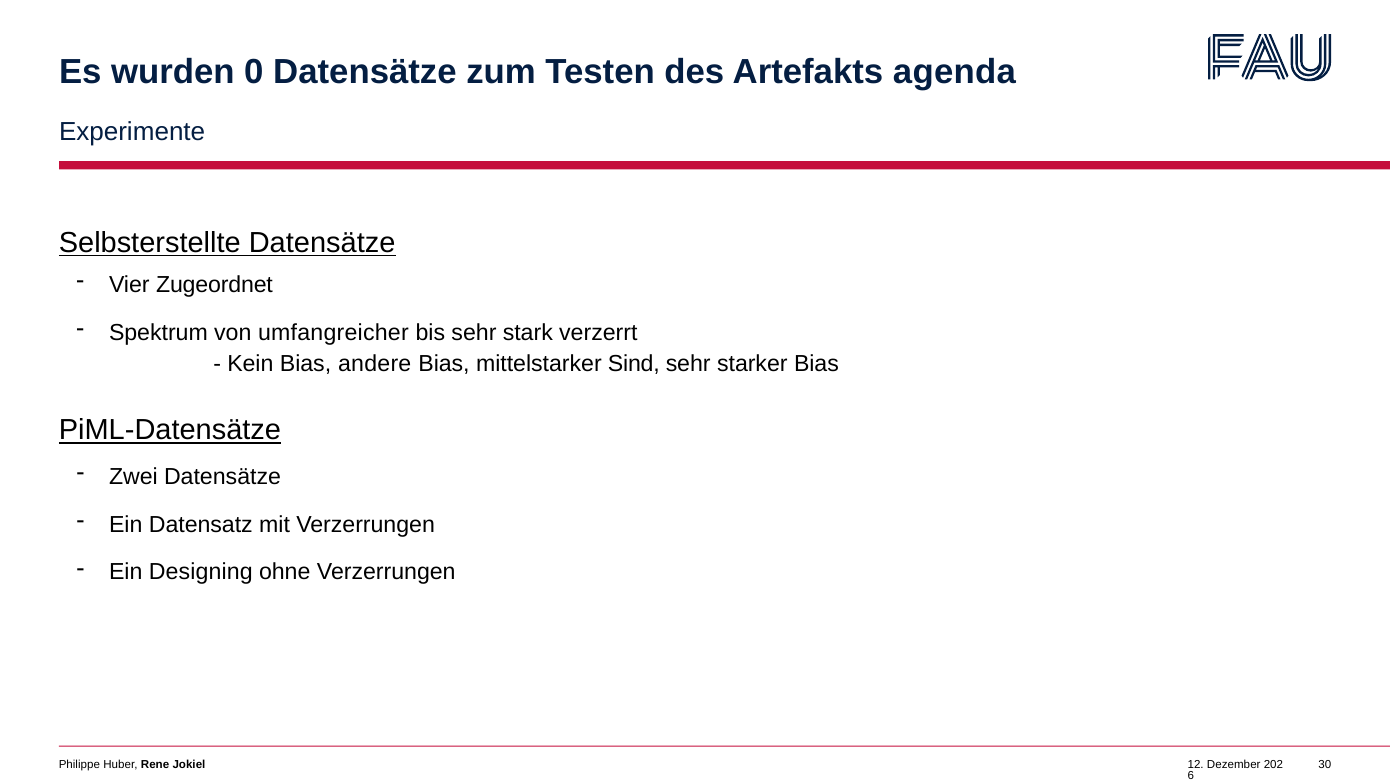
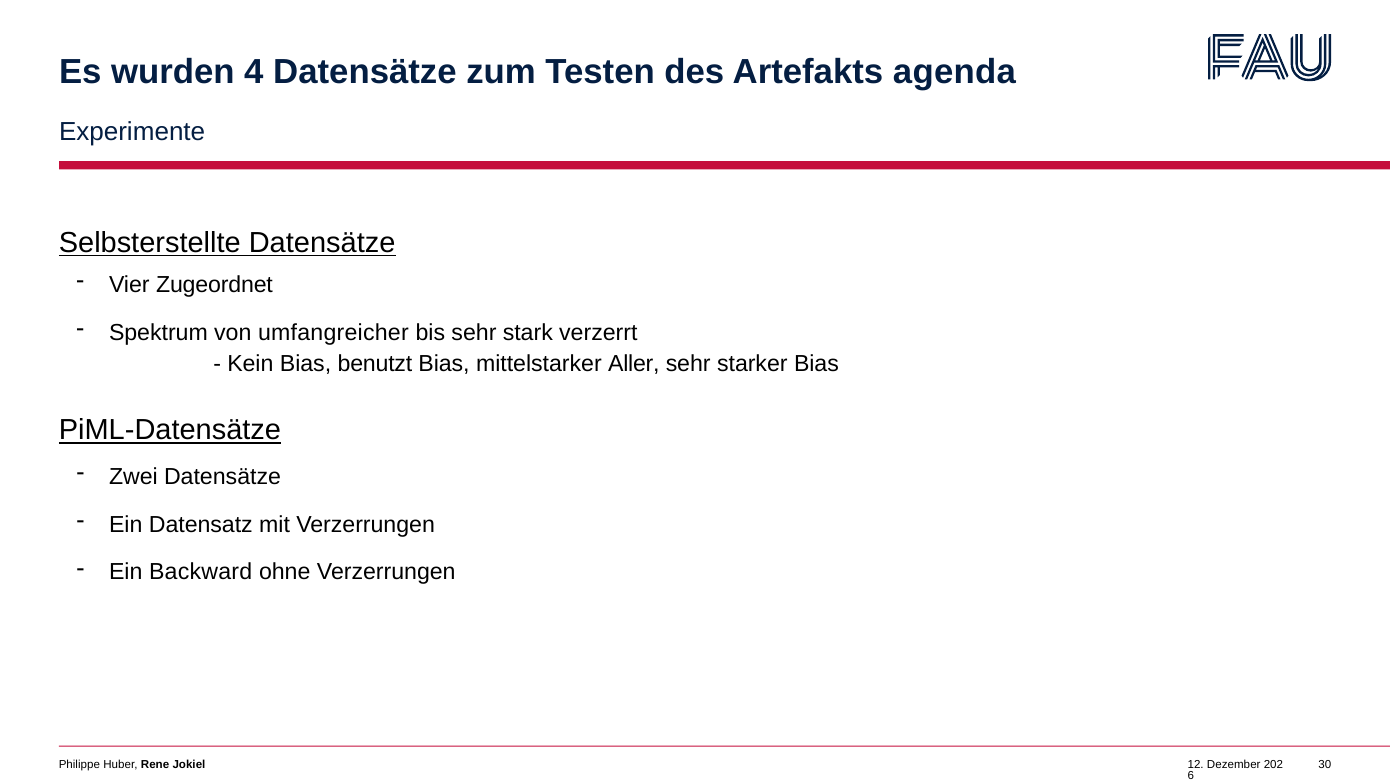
0: 0 -> 4
andere: andere -> benutzt
Sind: Sind -> Aller
Designing: Designing -> Backward
